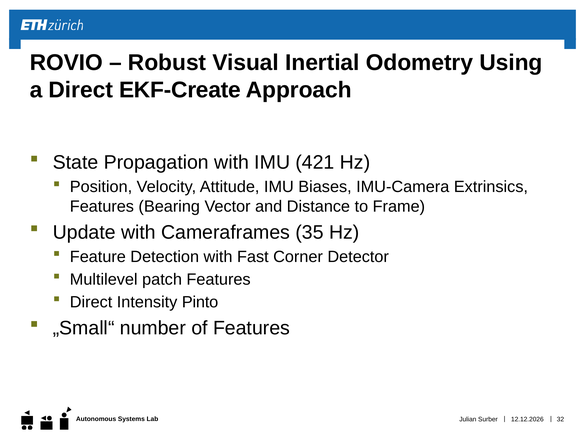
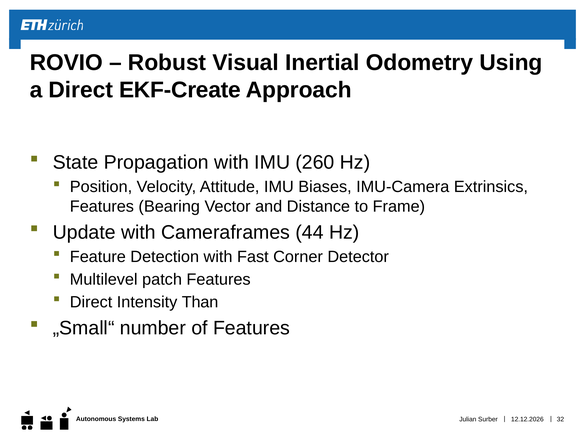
421: 421 -> 260
35: 35 -> 44
Pinto: Pinto -> Than
